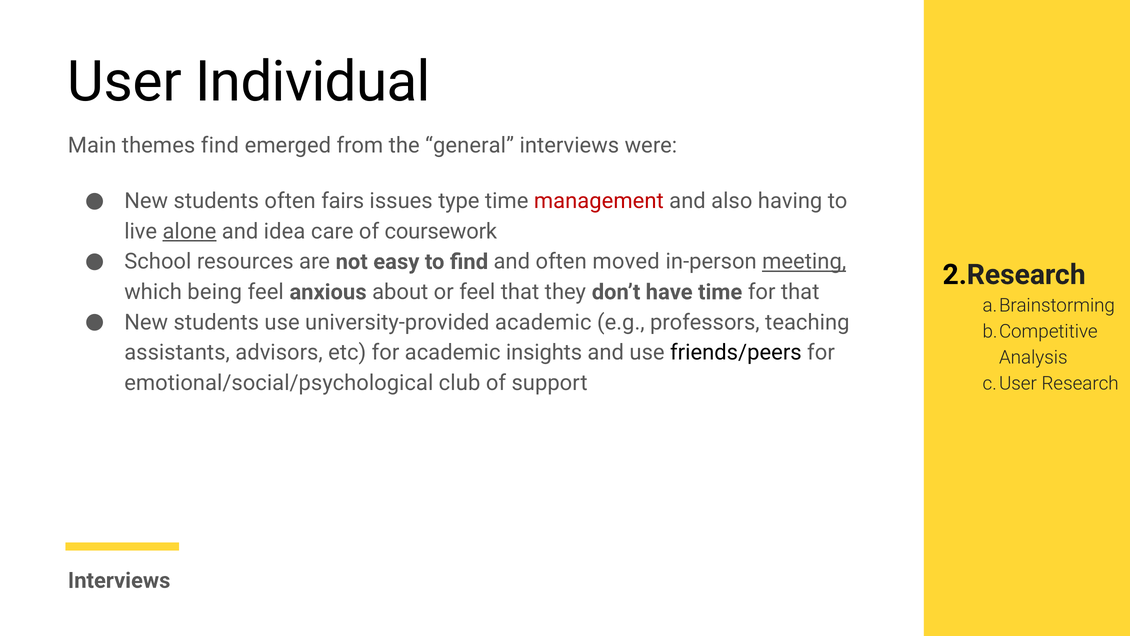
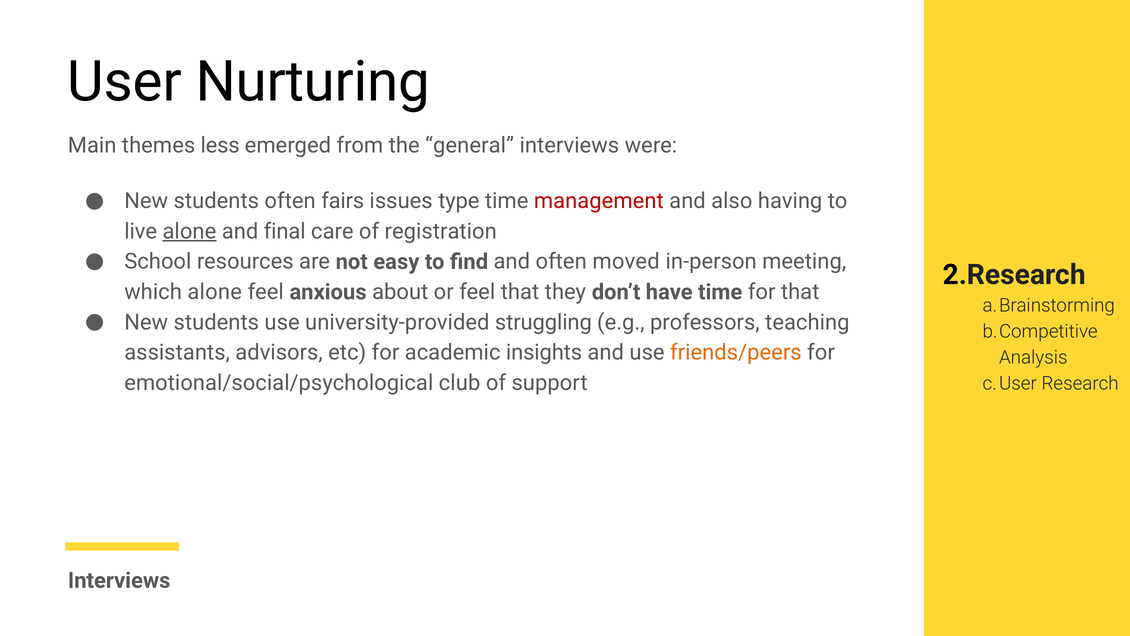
Individual: Individual -> Nurturing
themes find: find -> less
idea: idea -> final
coursework: coursework -> registration
meeting underline: present -> none
which being: being -> alone
university-provided academic: academic -> struggling
friends/peers colour: black -> orange
